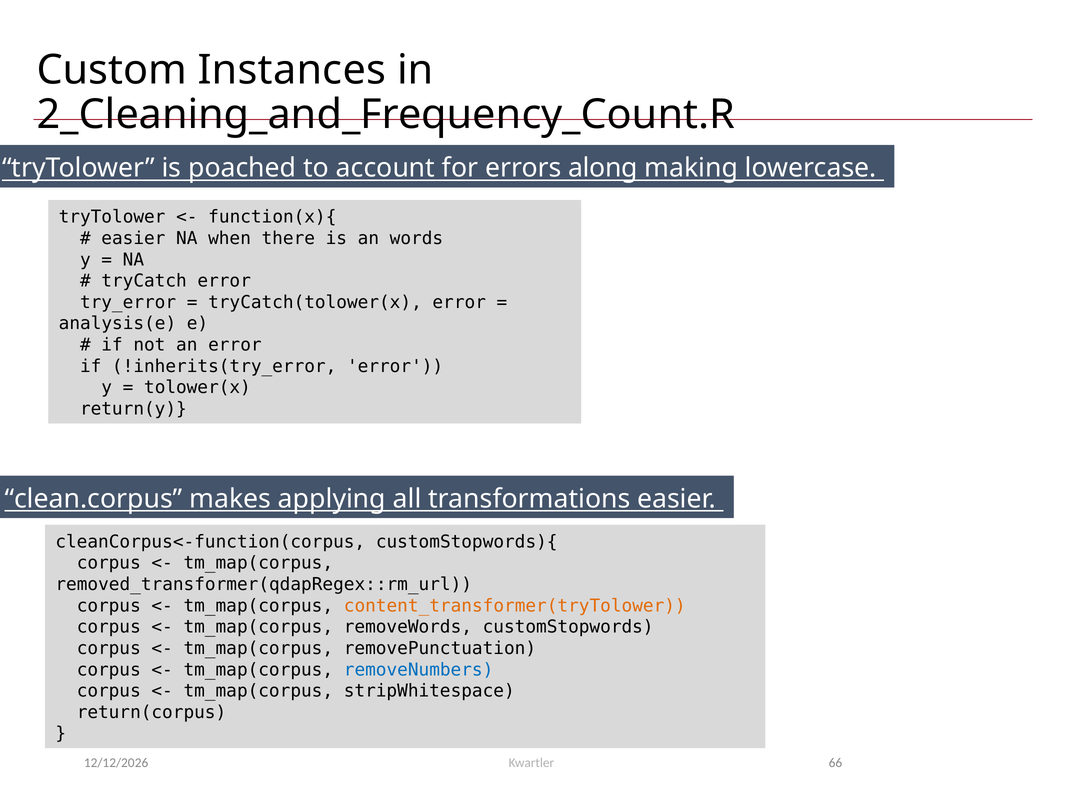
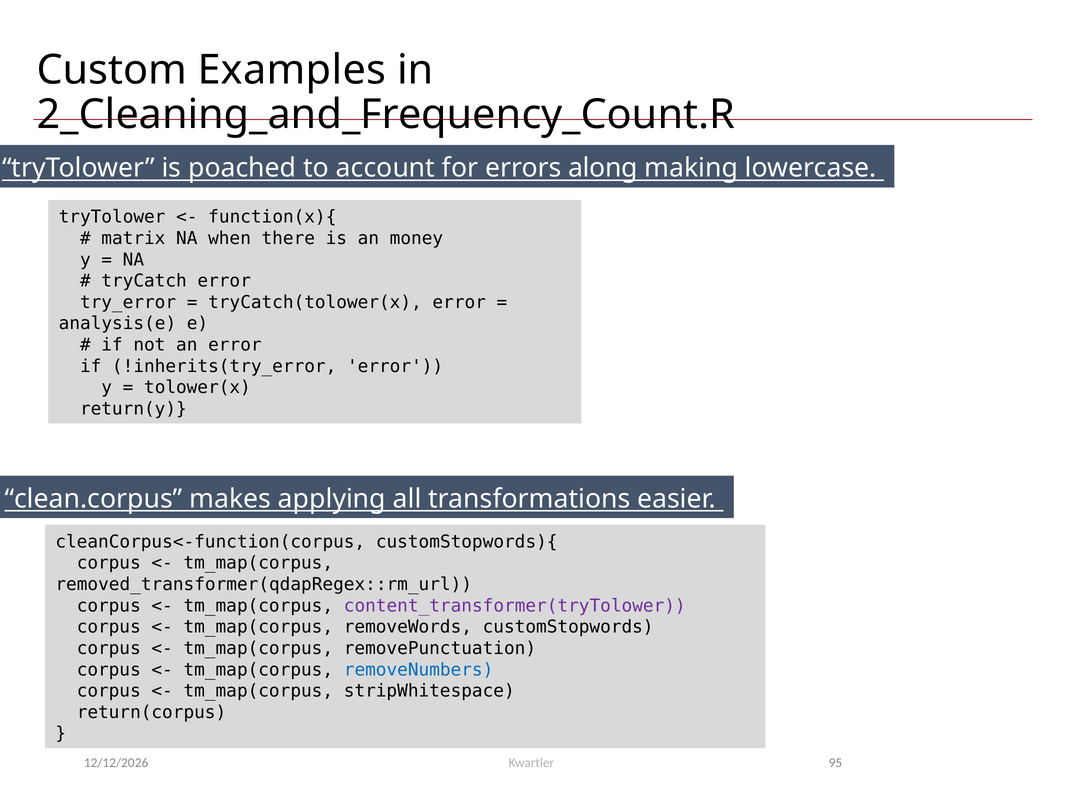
Instances: Instances -> Examples
easier at (133, 239): easier -> matrix
words: words -> money
content_transformer(tryTolower colour: orange -> purple
66: 66 -> 95
